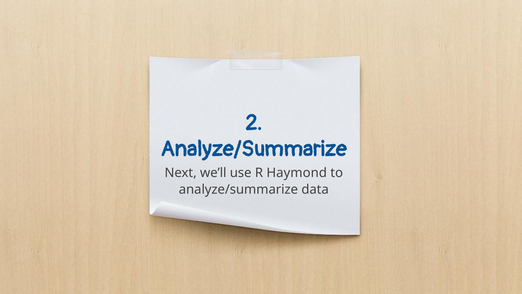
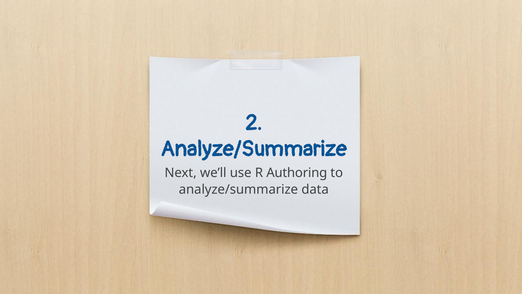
Haymond: Haymond -> Authoring
